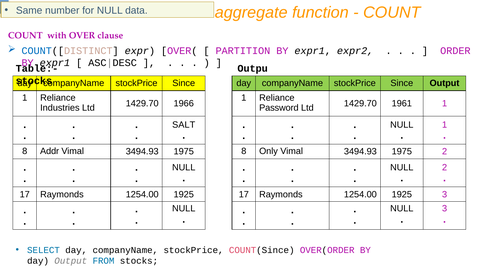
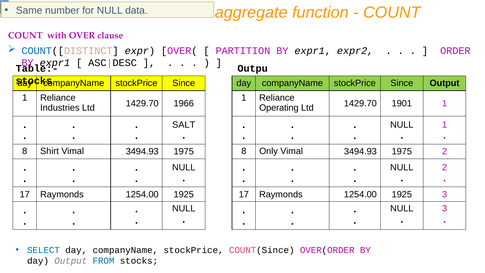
Password: Password -> Operating
1961: 1961 -> 1901
Addr: Addr -> Shirt
